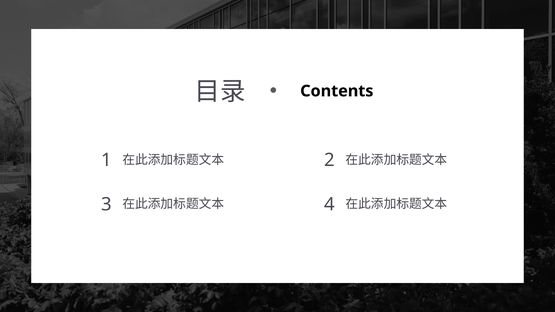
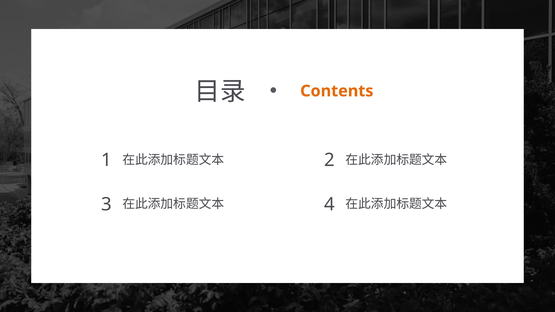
Contents colour: black -> orange
